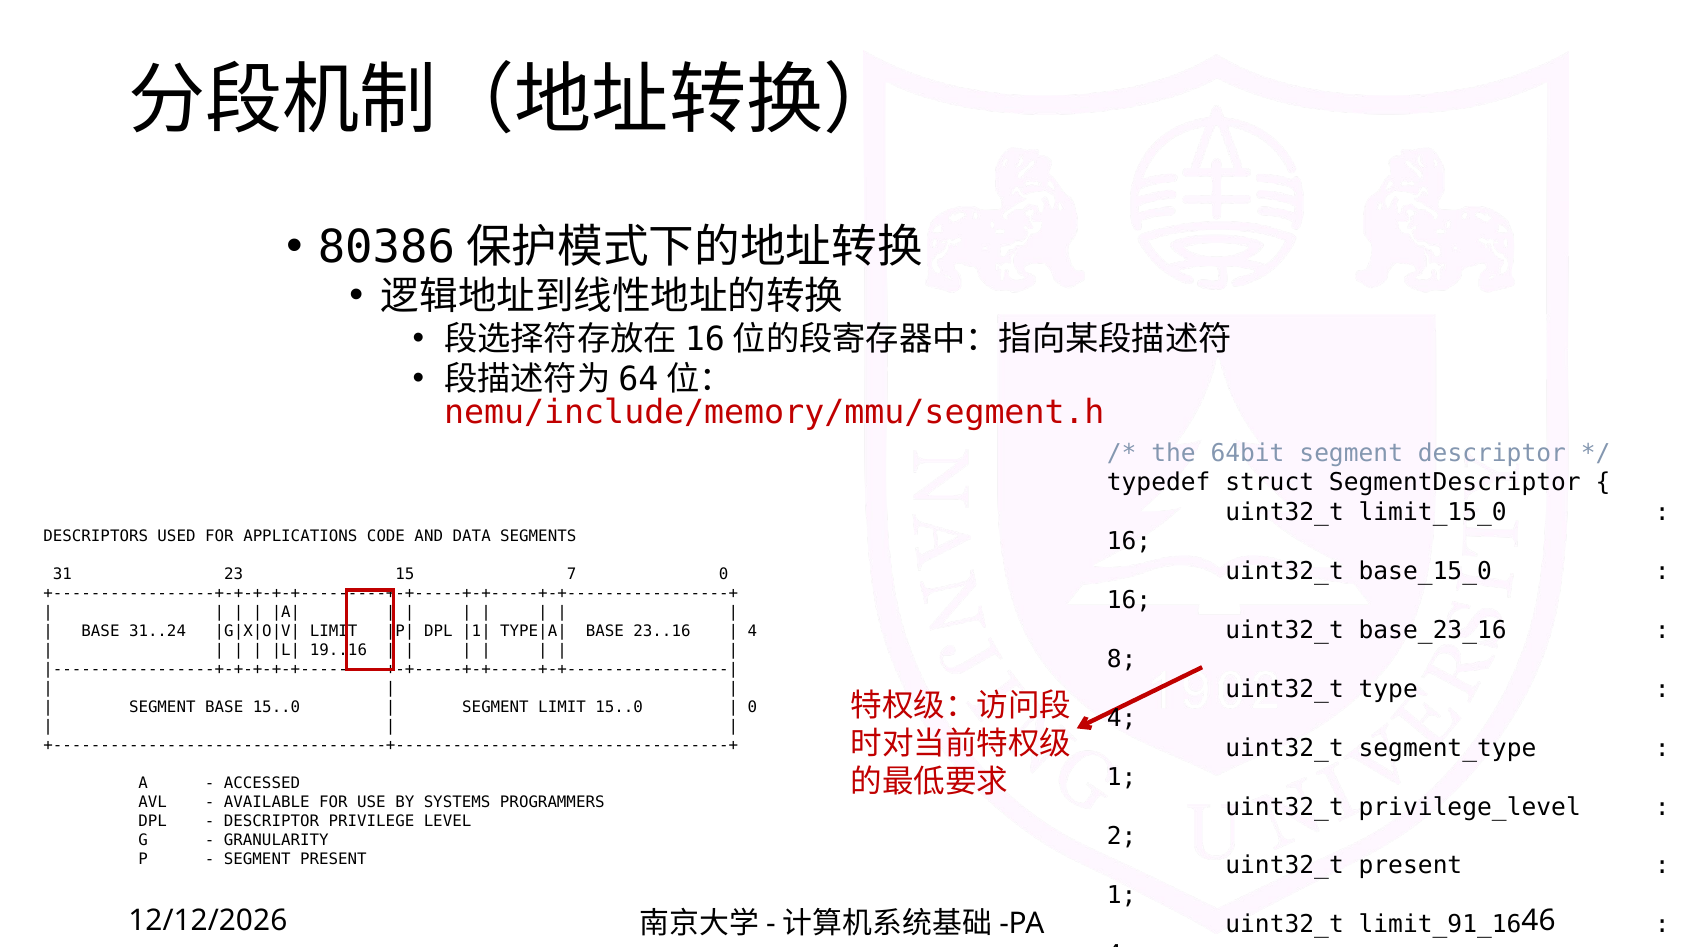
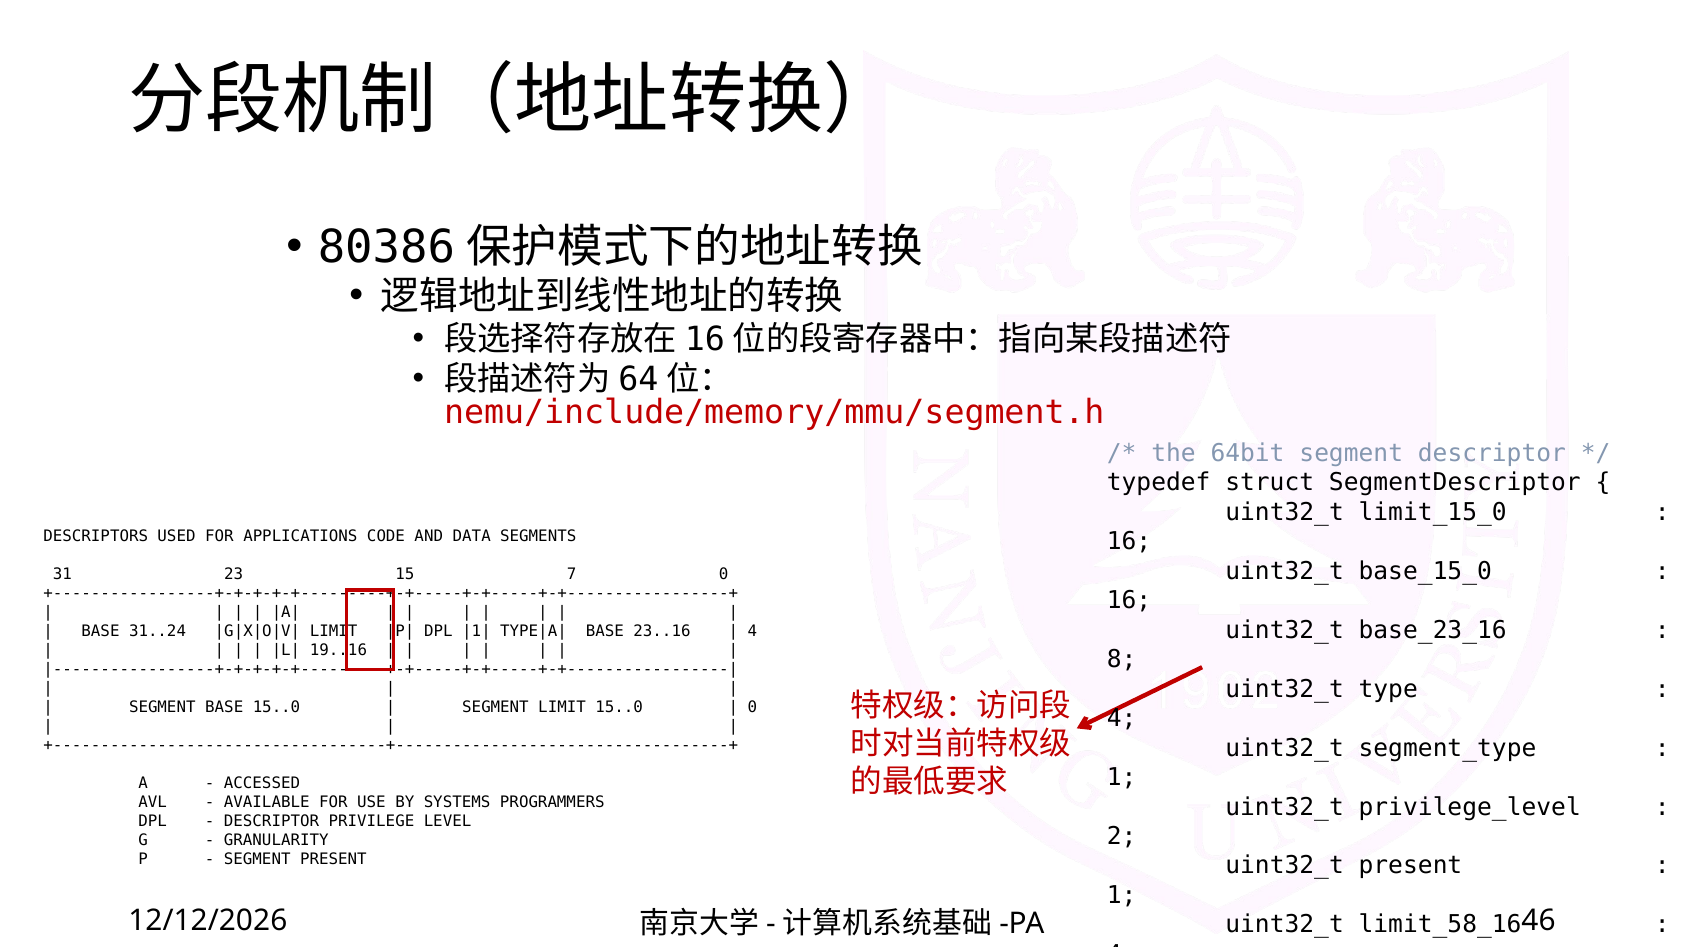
limit_91_16: limit_91_16 -> limit_58_16
